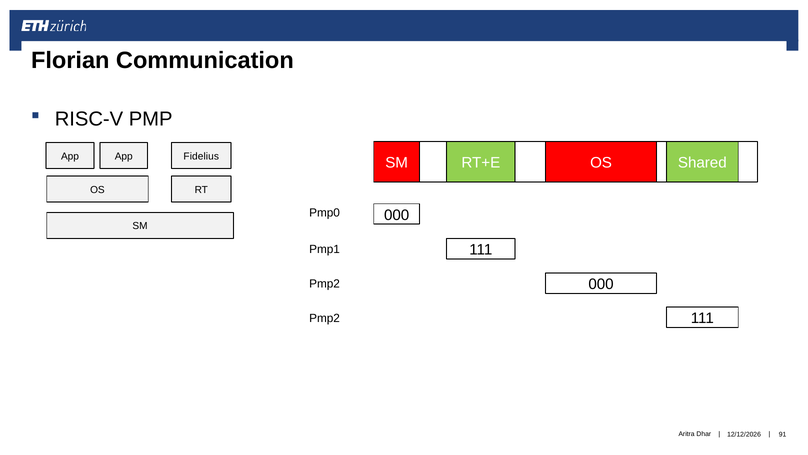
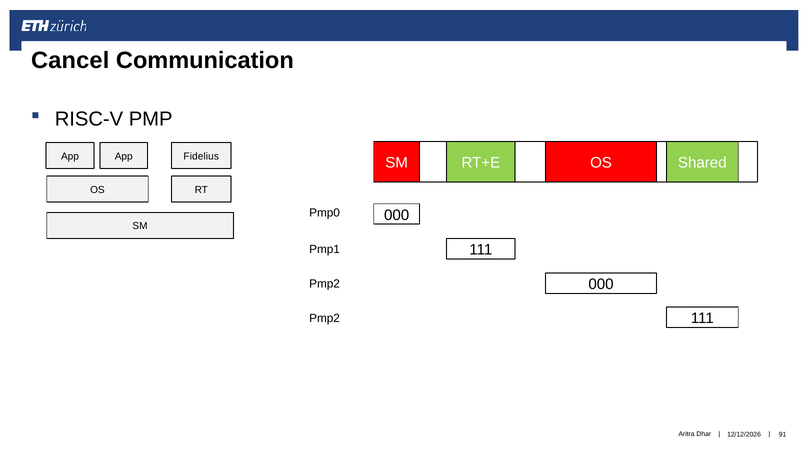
Florian: Florian -> Cancel
